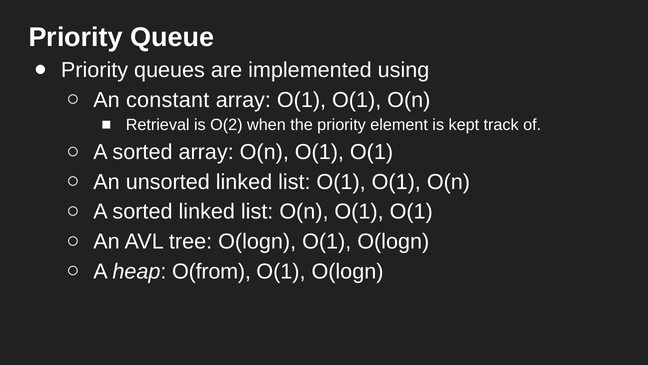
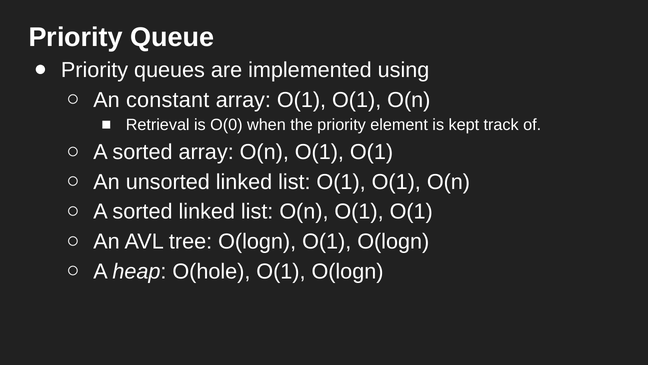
O(2: O(2 -> O(0
O(from: O(from -> O(hole
